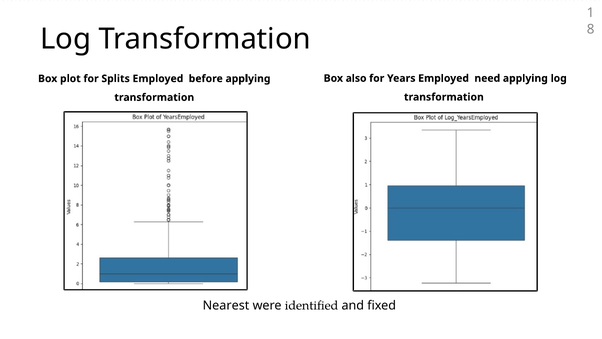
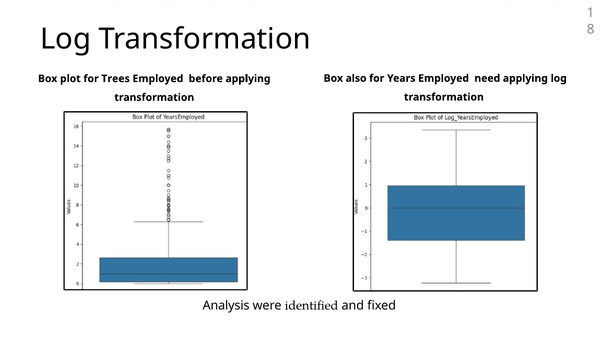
Splits: Splits -> Trees
Nearest: Nearest -> Analysis
